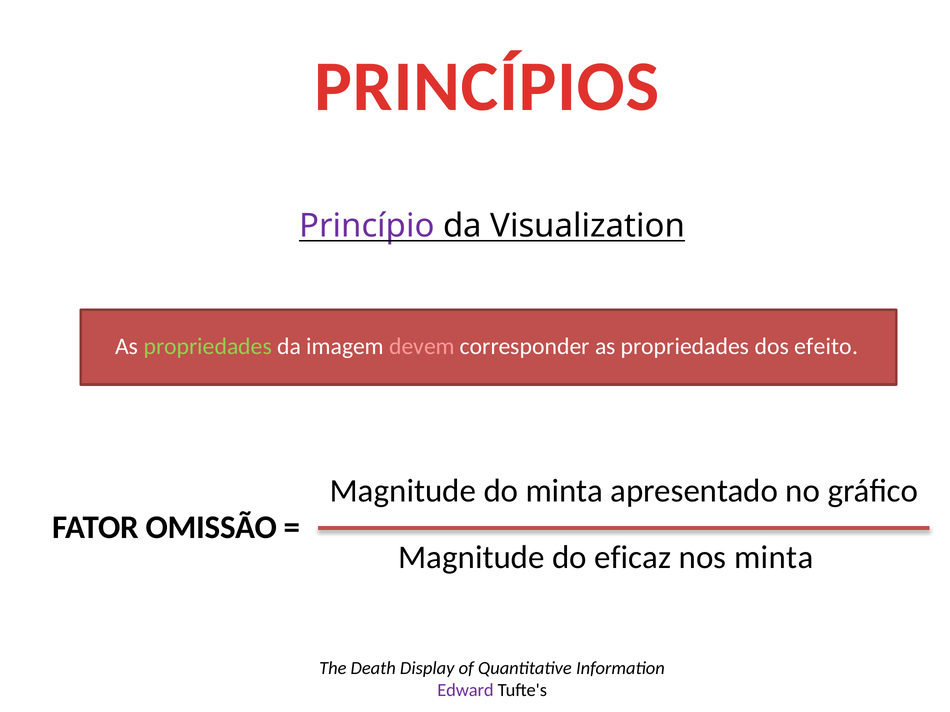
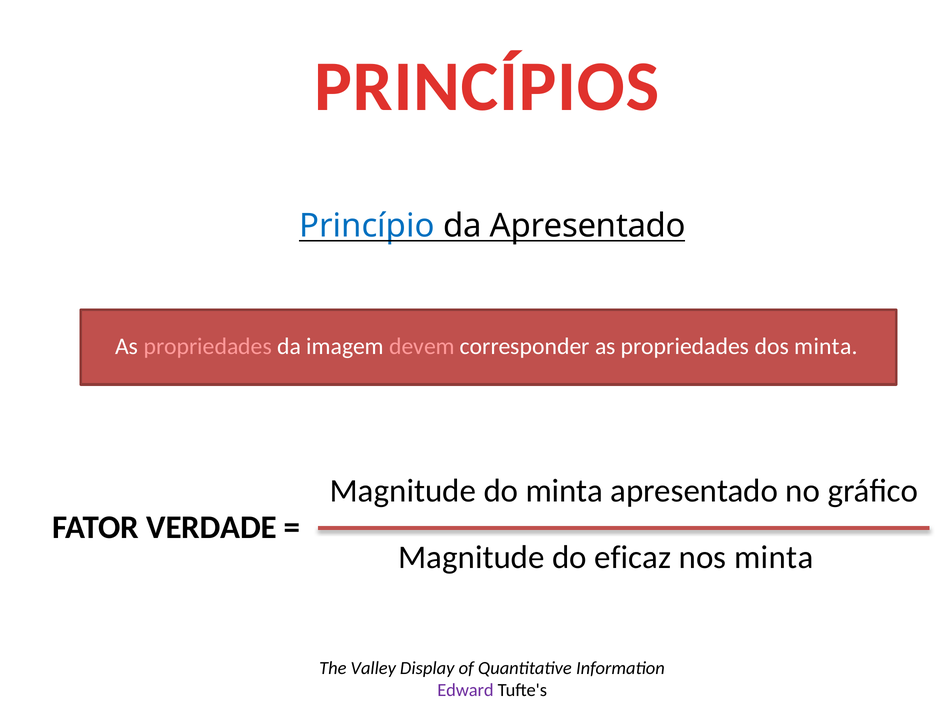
Princípio colour: purple -> blue
da Visualization: Visualization -> Apresentado
propriedades at (208, 347) colour: light green -> pink
dos efeito: efeito -> minta
OMISSÃO: OMISSÃO -> VERDADE
Death: Death -> Valley
